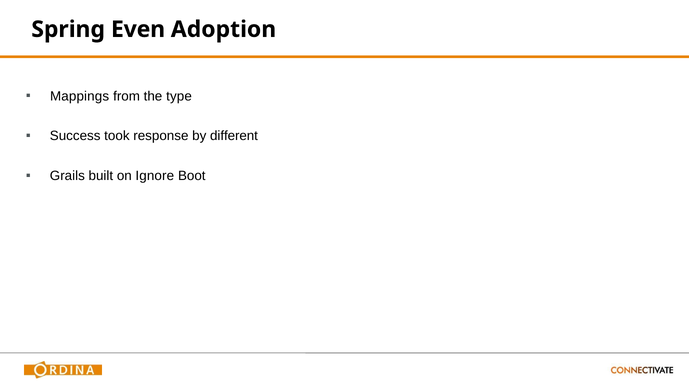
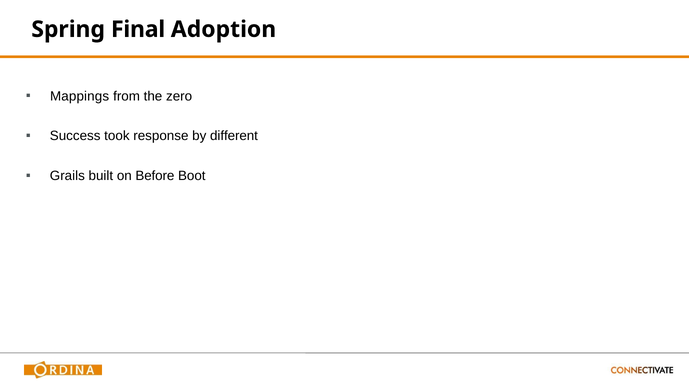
Even: Even -> Final
type: type -> zero
Ignore: Ignore -> Before
